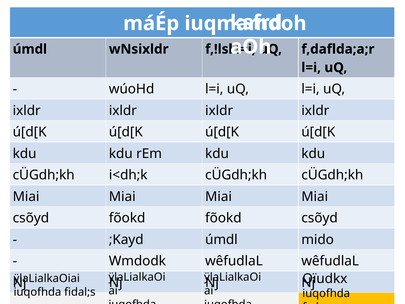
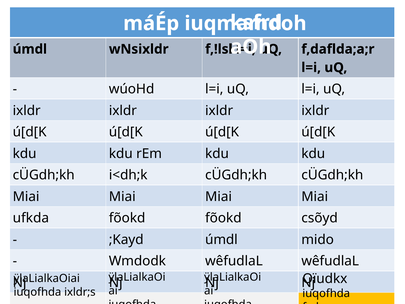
csõyd at (31, 218): csõyd -> ufkda
fidal;s: fidal;s -> ixldr;s
